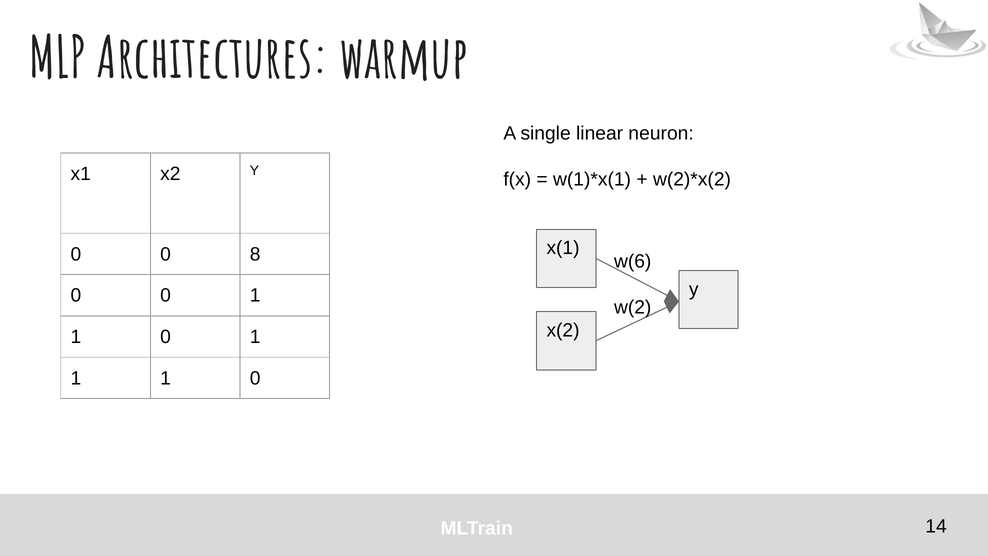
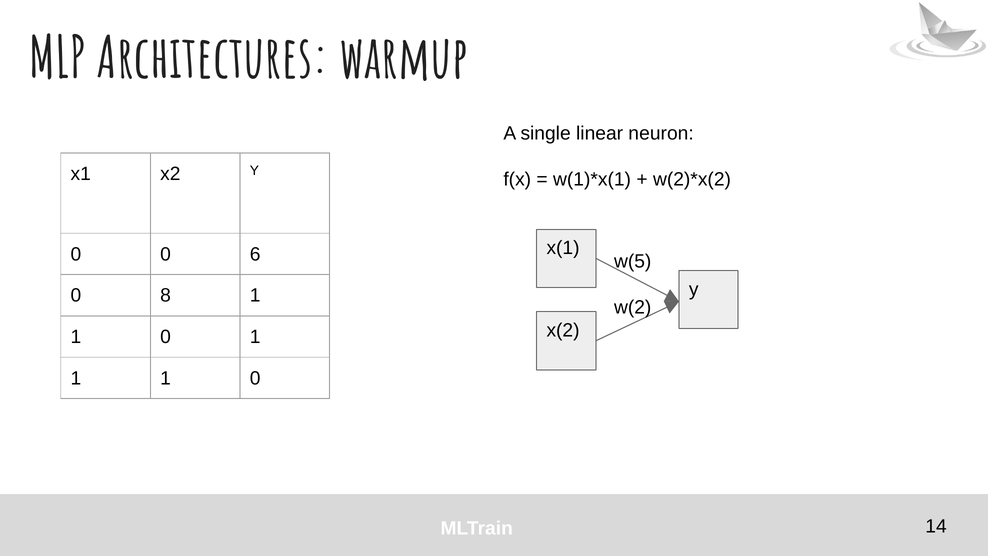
8: 8 -> 6
w(6: w(6 -> w(5
0 at (166, 295): 0 -> 8
